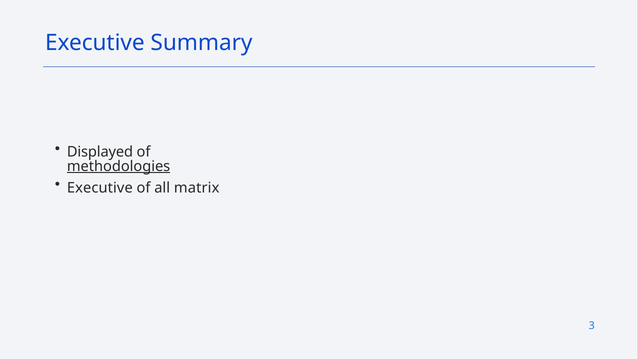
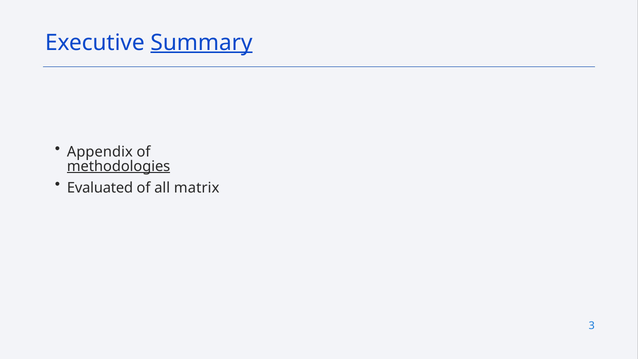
Summary underline: none -> present
Displayed: Displayed -> Appendix
Executive at (100, 188): Executive -> Evaluated
